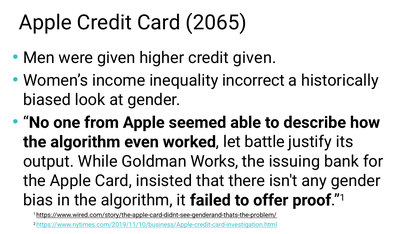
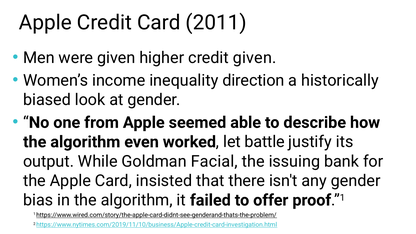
2065: 2065 -> 2011
incorrect: incorrect -> direction
Works: Works -> Facial
